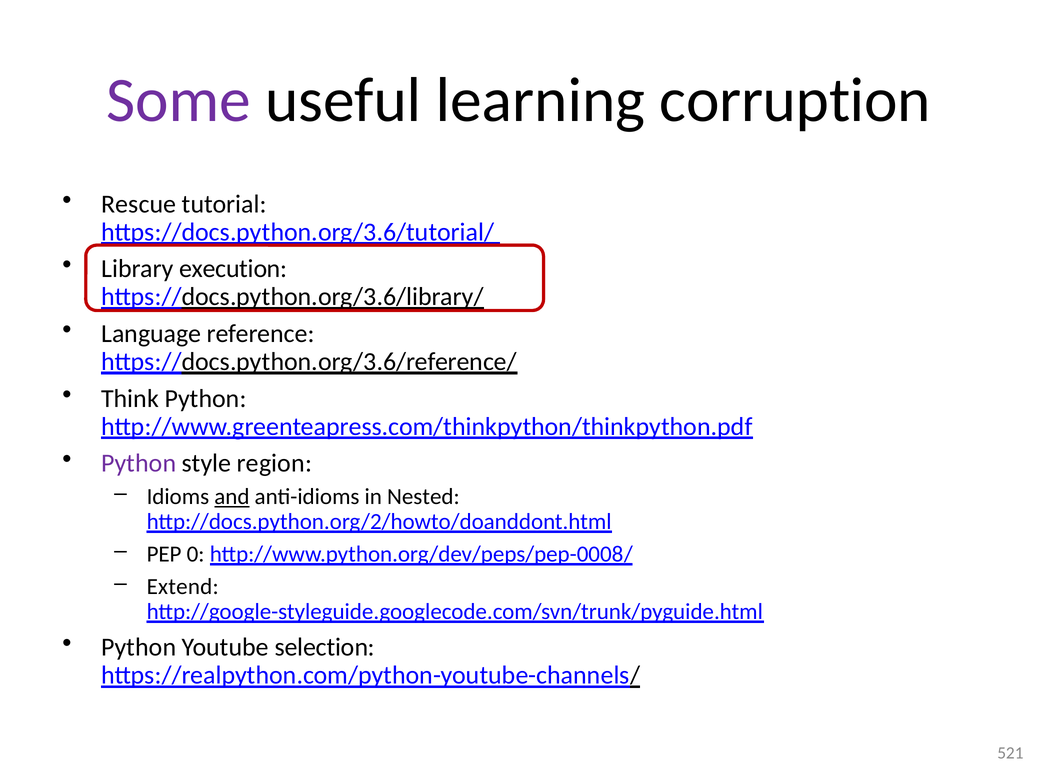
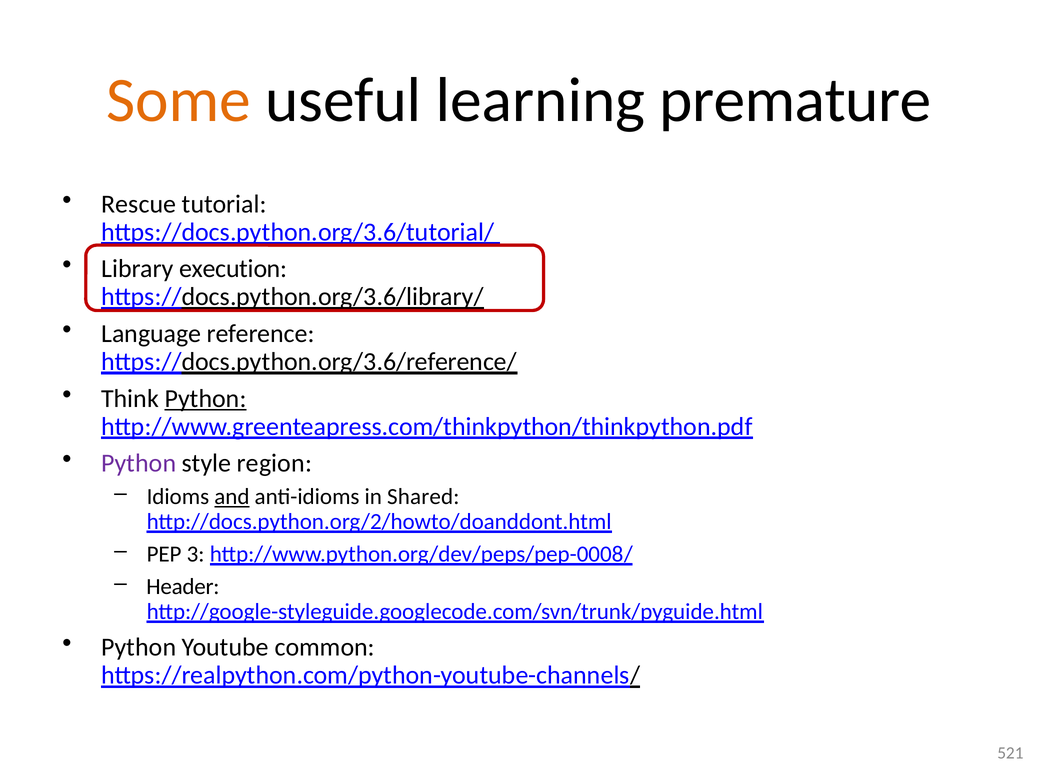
Some colour: purple -> orange
corruption: corruption -> premature
Python at (206, 399) underline: none -> present
Nested: Nested -> Shared
0: 0 -> 3
Extend: Extend -> Header
selection: selection -> common
